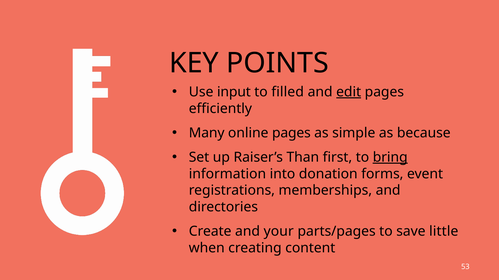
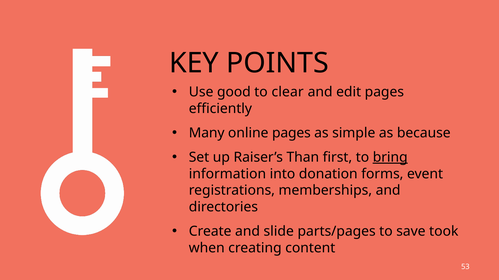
input: input -> good
filled: filled -> clear
edit underline: present -> none
your: your -> slide
little: little -> took
